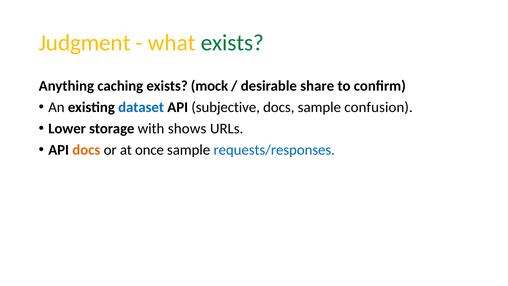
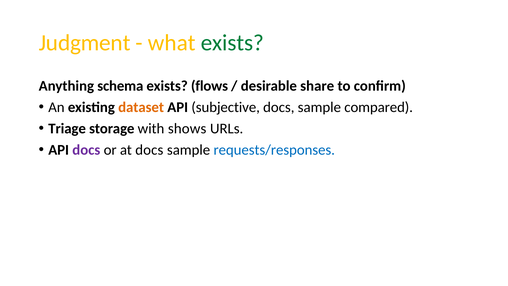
caching: caching -> schema
mock: mock -> flows
dataset colour: blue -> orange
confusion: confusion -> compared
Lower: Lower -> Triage
docs at (86, 150) colour: orange -> purple
at once: once -> docs
